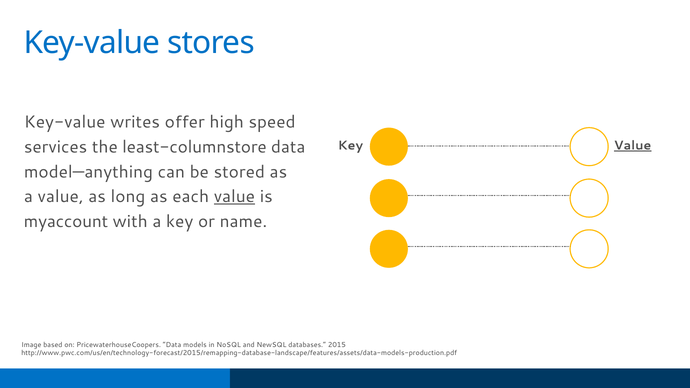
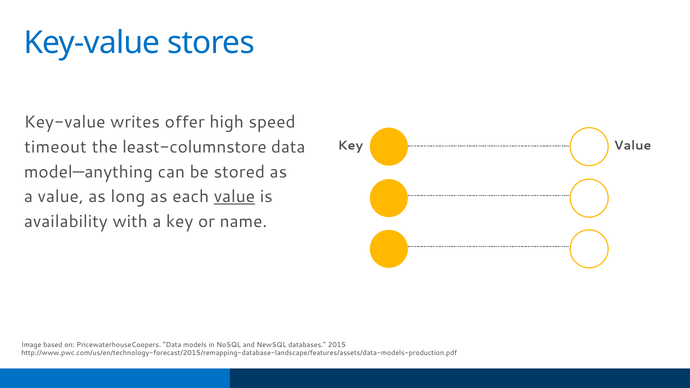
services: services -> timeout
Value at (633, 146) underline: present -> none
myaccount: myaccount -> availability
